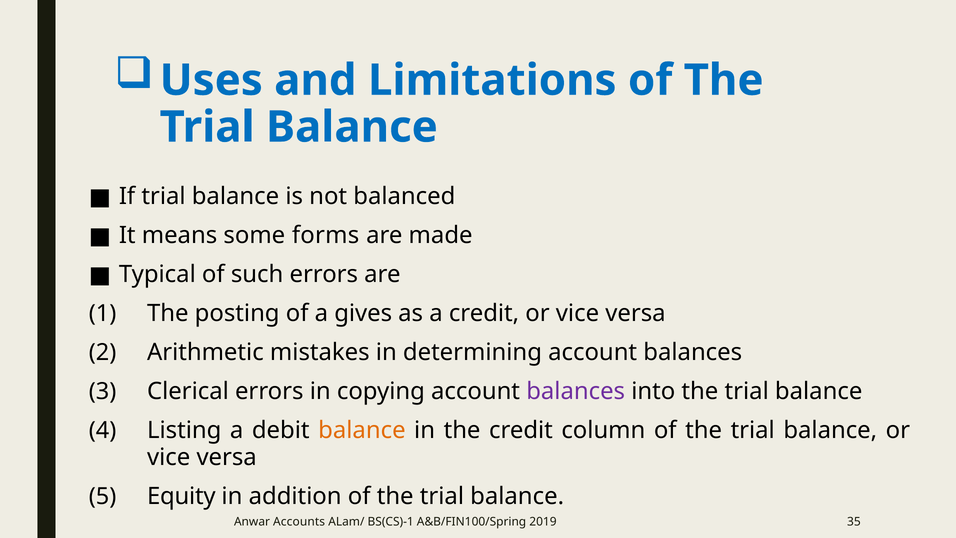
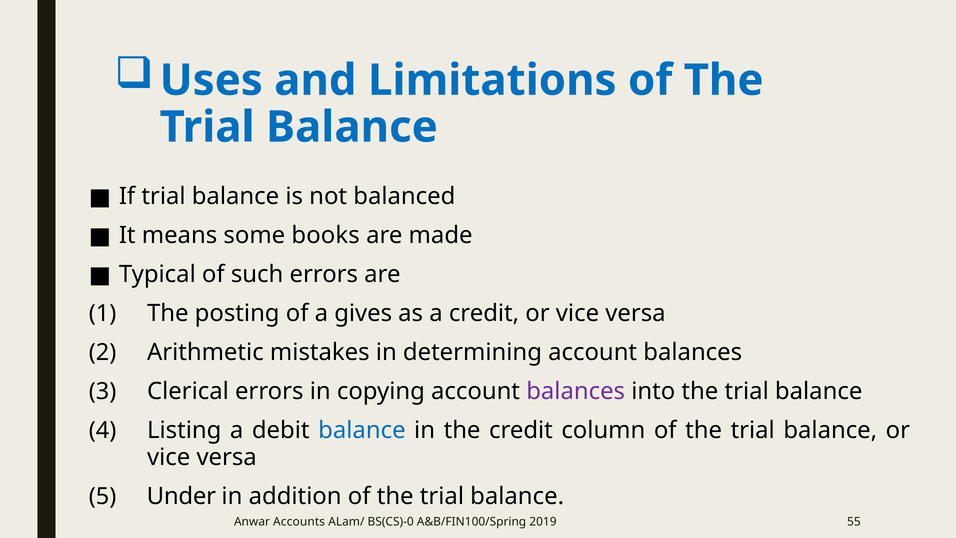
forms: forms -> books
balance at (362, 430) colour: orange -> blue
Equity: Equity -> Under
BS(CS)-1: BS(CS)-1 -> BS(CS)-0
35: 35 -> 55
